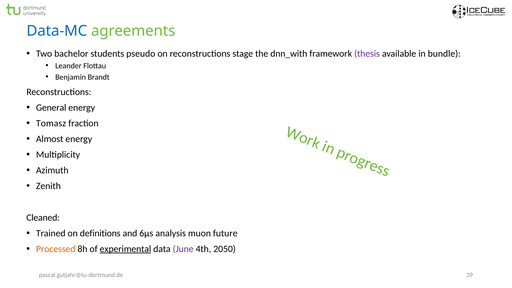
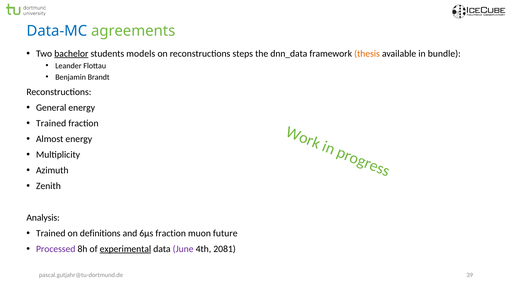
bachelor underline: none -> present
pseudo: pseudo -> models
stage: stage -> steps
dnn_with: dnn_with -> dnn_data
thesis colour: purple -> orange
Tomasz at (51, 123): Tomasz -> Trained
Cleaned: Cleaned -> Analysis
6µs analysis: analysis -> fraction
Processed colour: orange -> purple
2050: 2050 -> 2081
